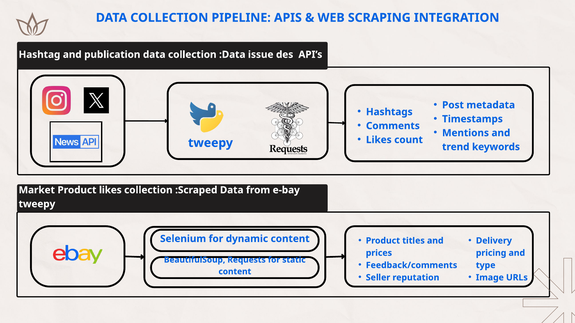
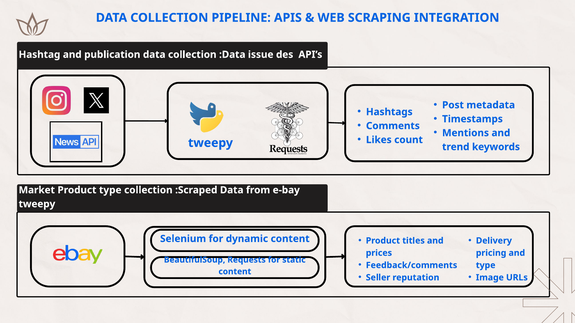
Product likes: likes -> type
